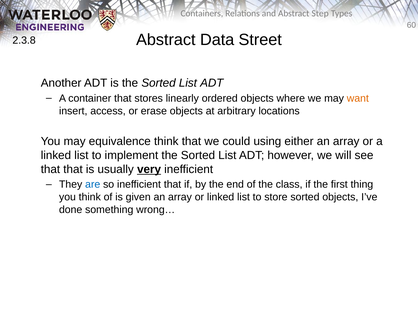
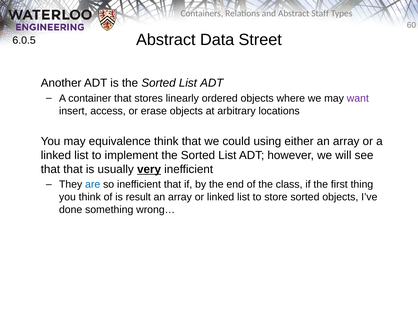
Step: Step -> Staff
2.3.8: 2.3.8 -> 6.0.5
want colour: orange -> purple
given: given -> result
